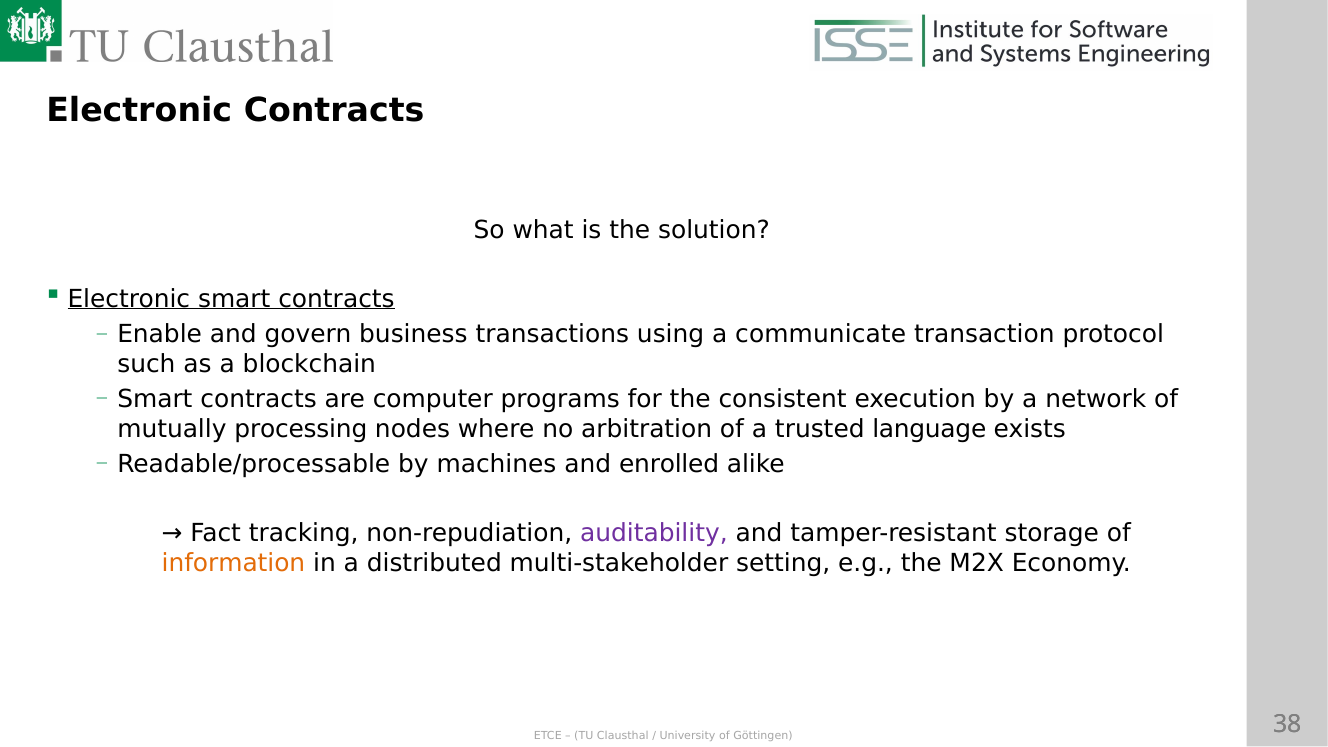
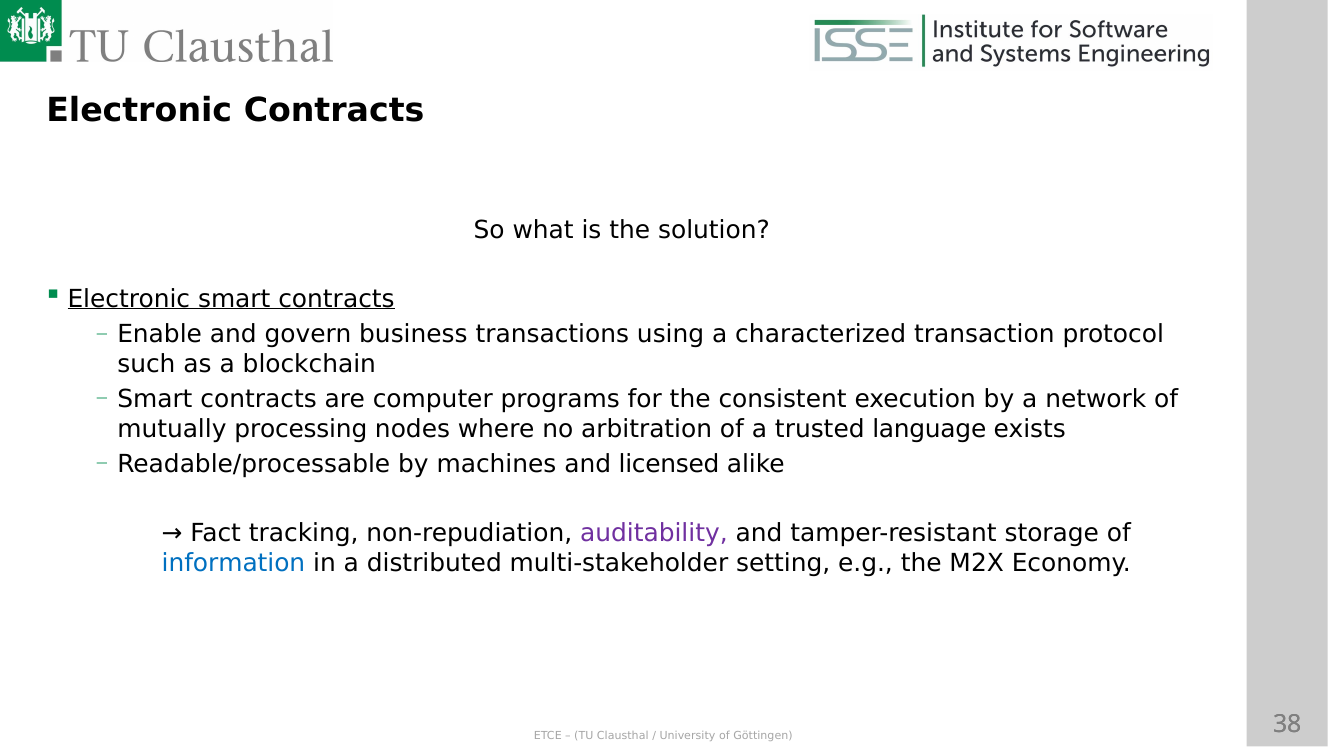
communicate: communicate -> characterized
enrolled: enrolled -> licensed
information colour: orange -> blue
